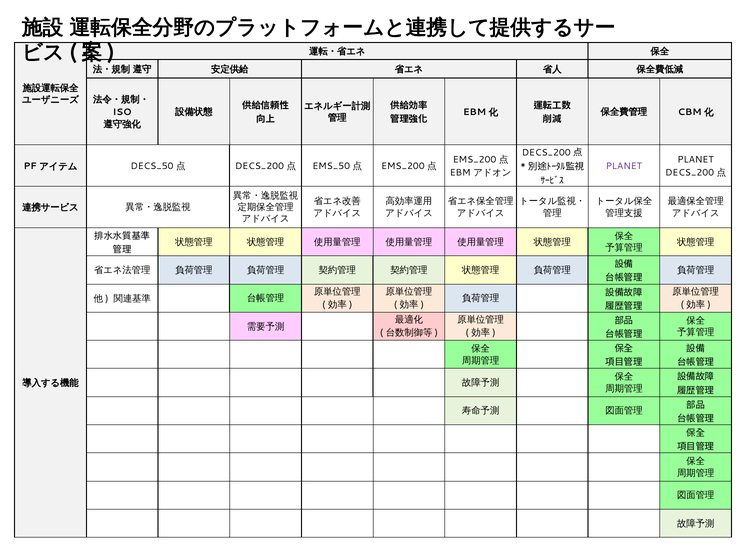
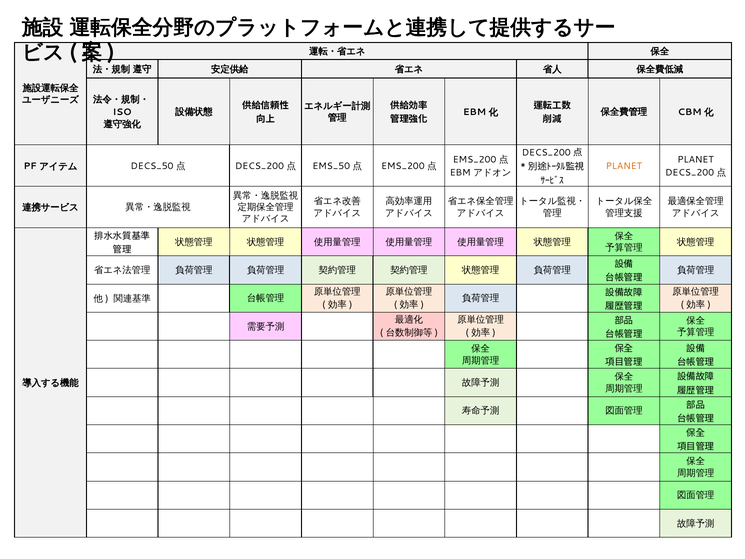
PLANET at (624, 166) colour: purple -> orange
